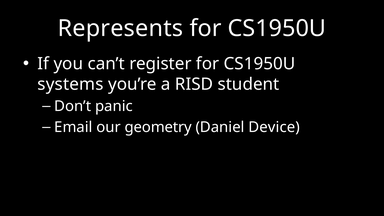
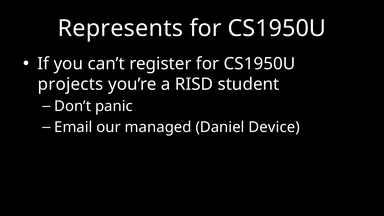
systems: systems -> projects
geometry: geometry -> managed
